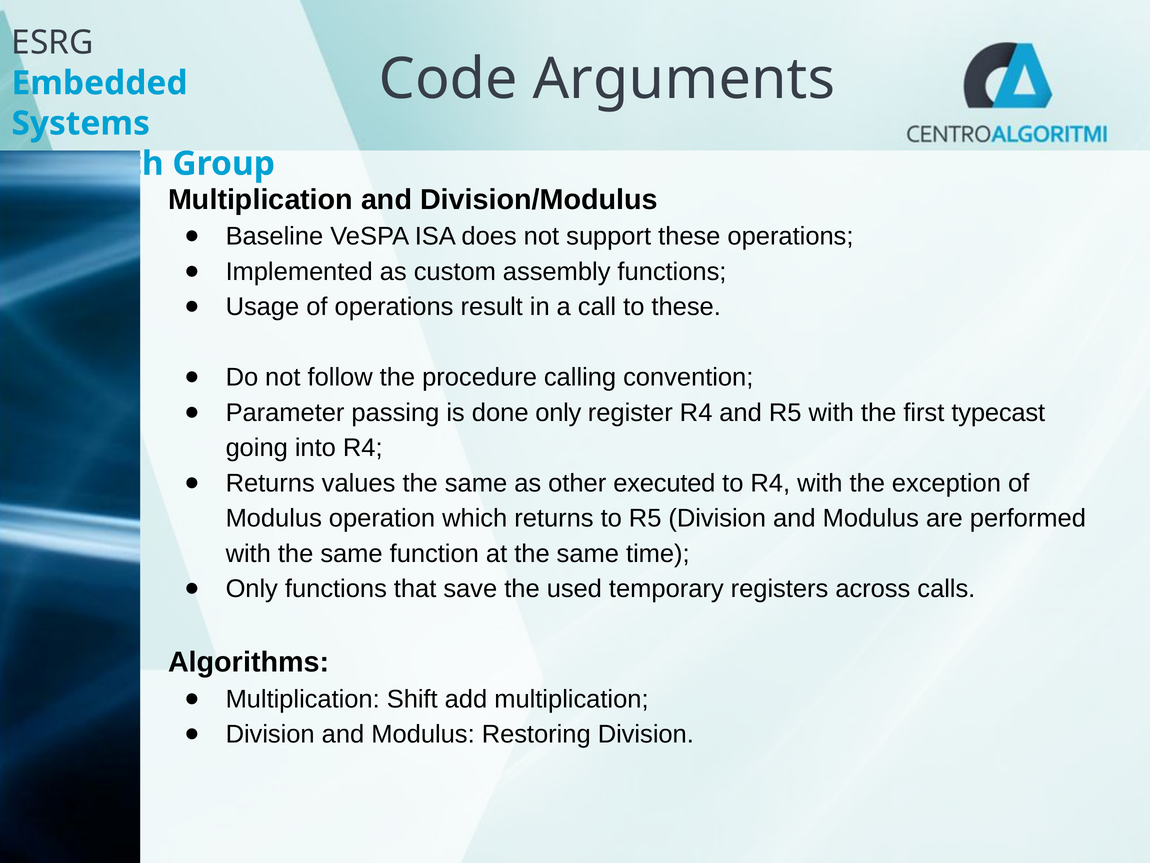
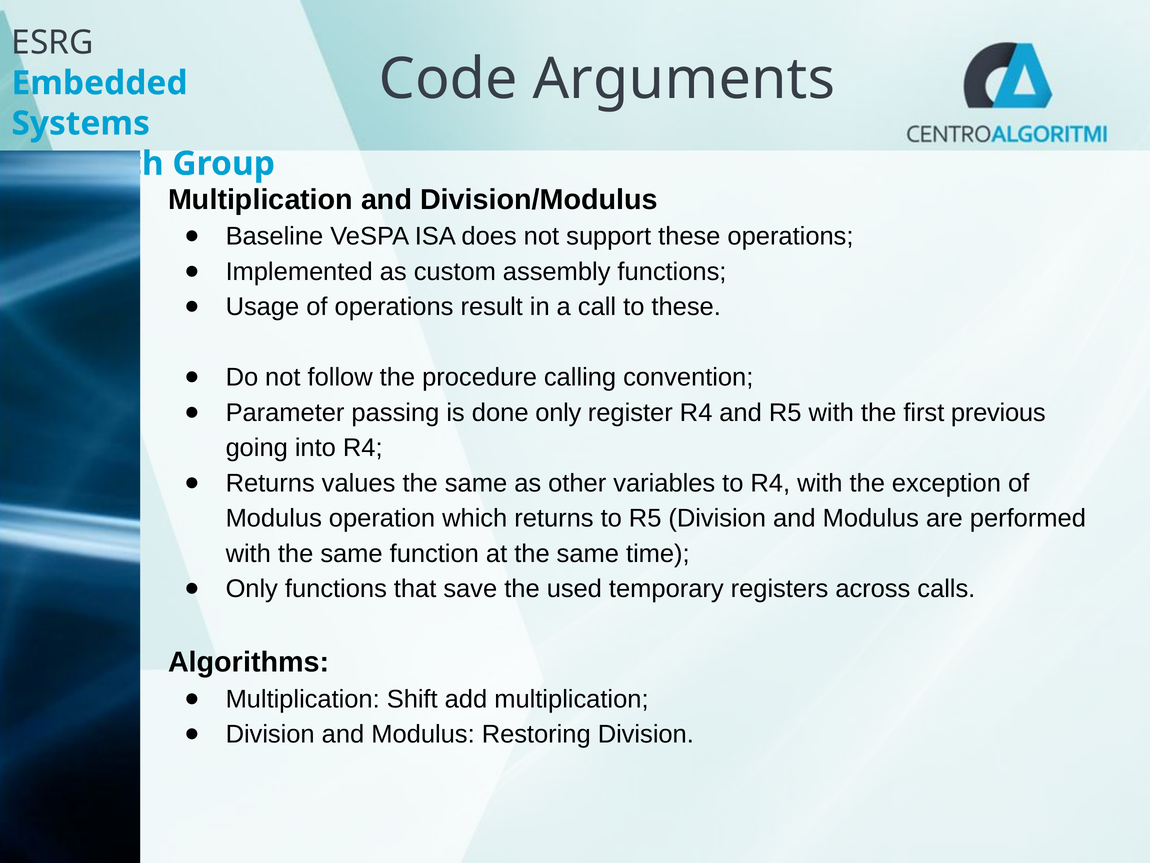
typecast: typecast -> previous
executed: executed -> variables
